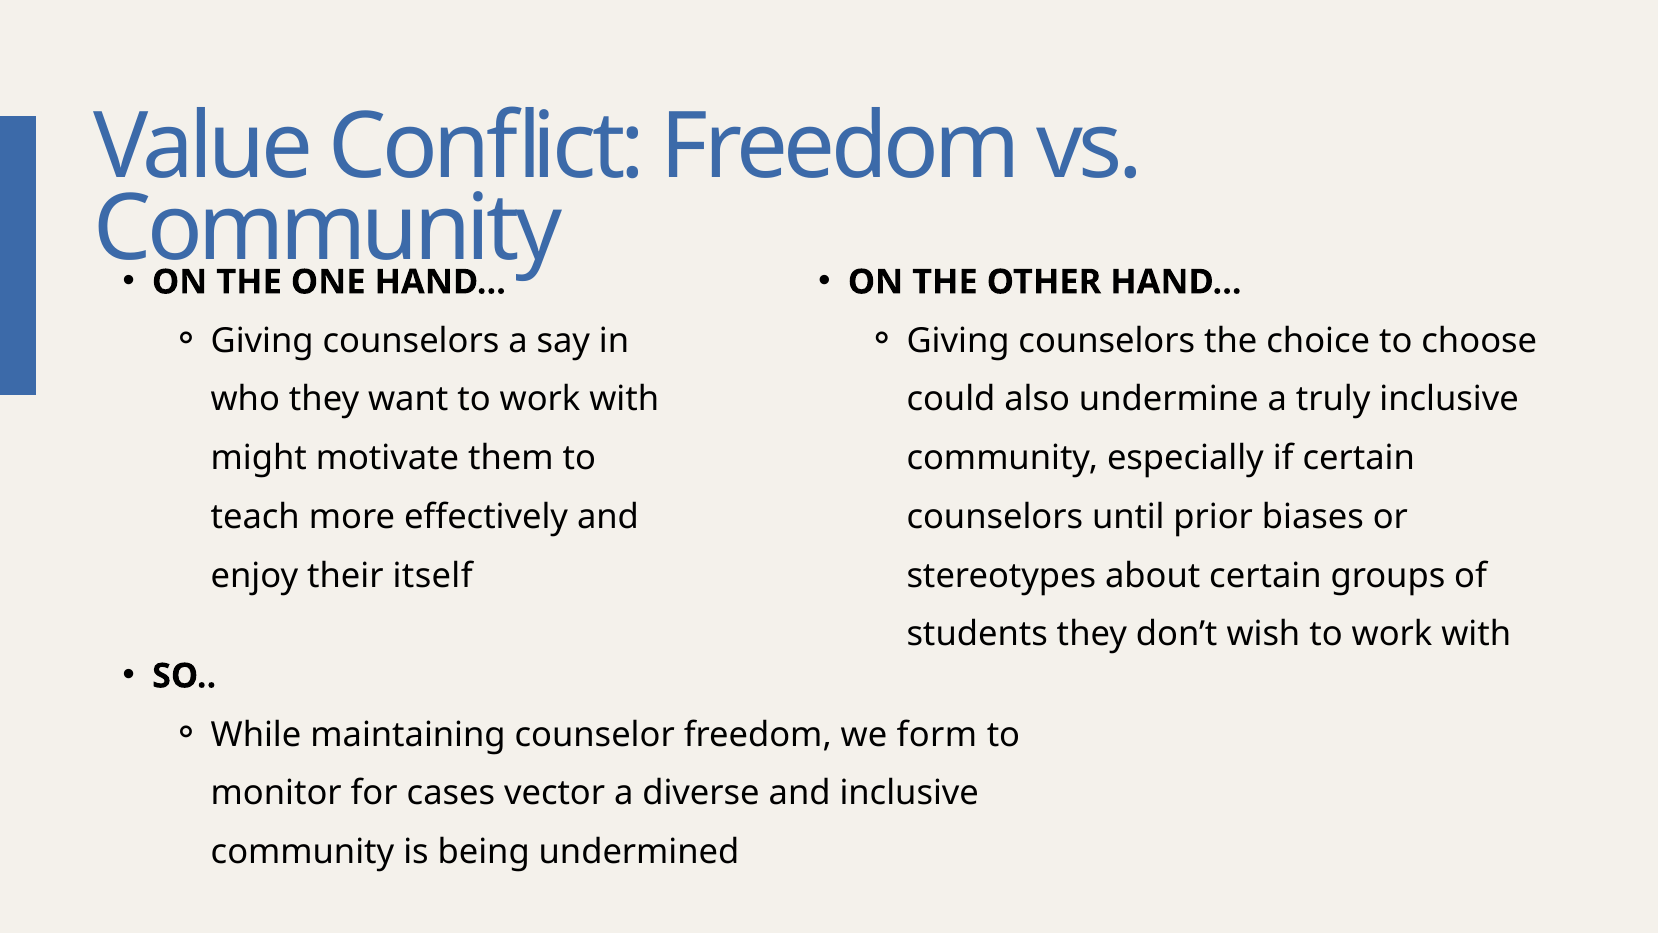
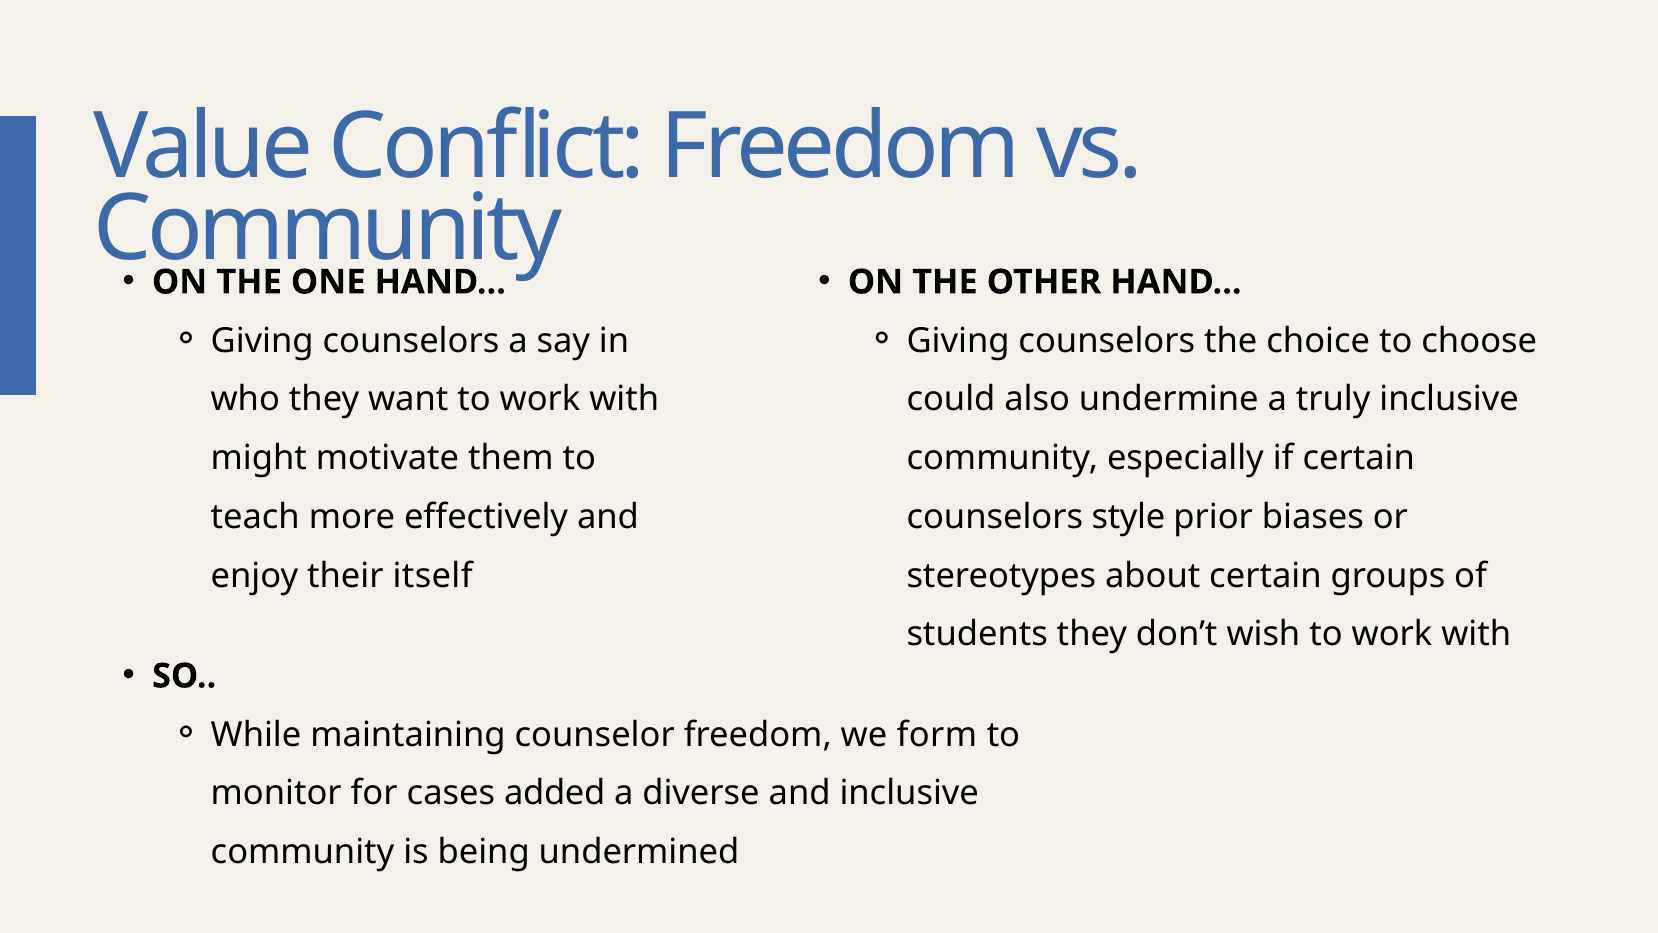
until: until -> style
vector: vector -> added
